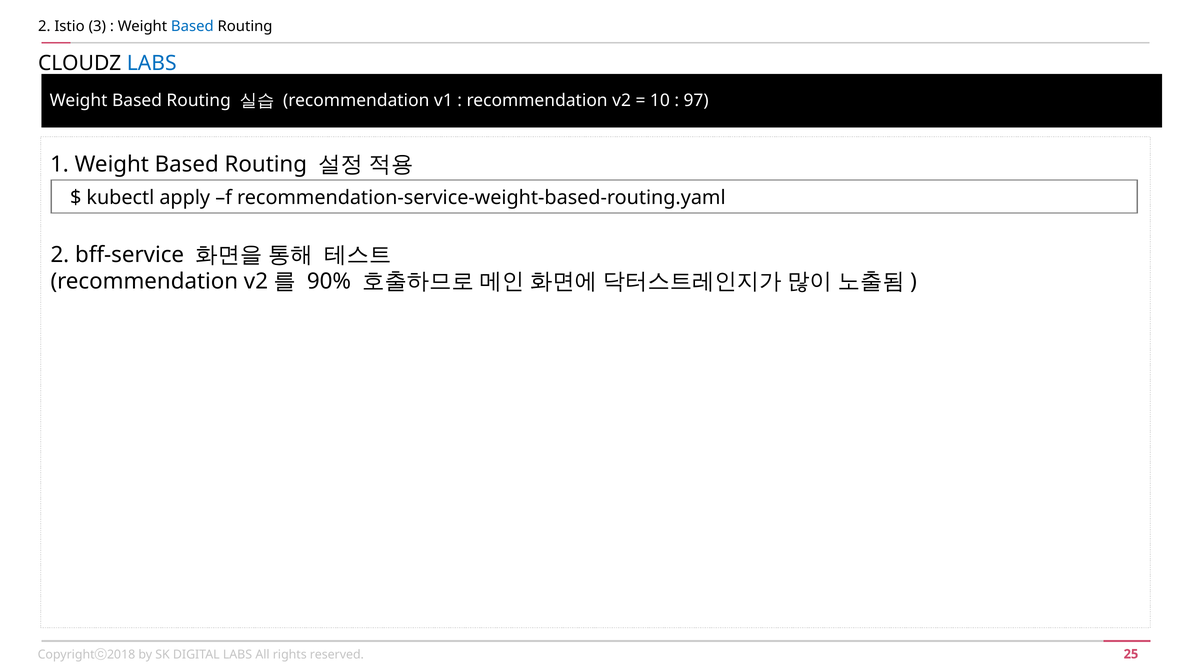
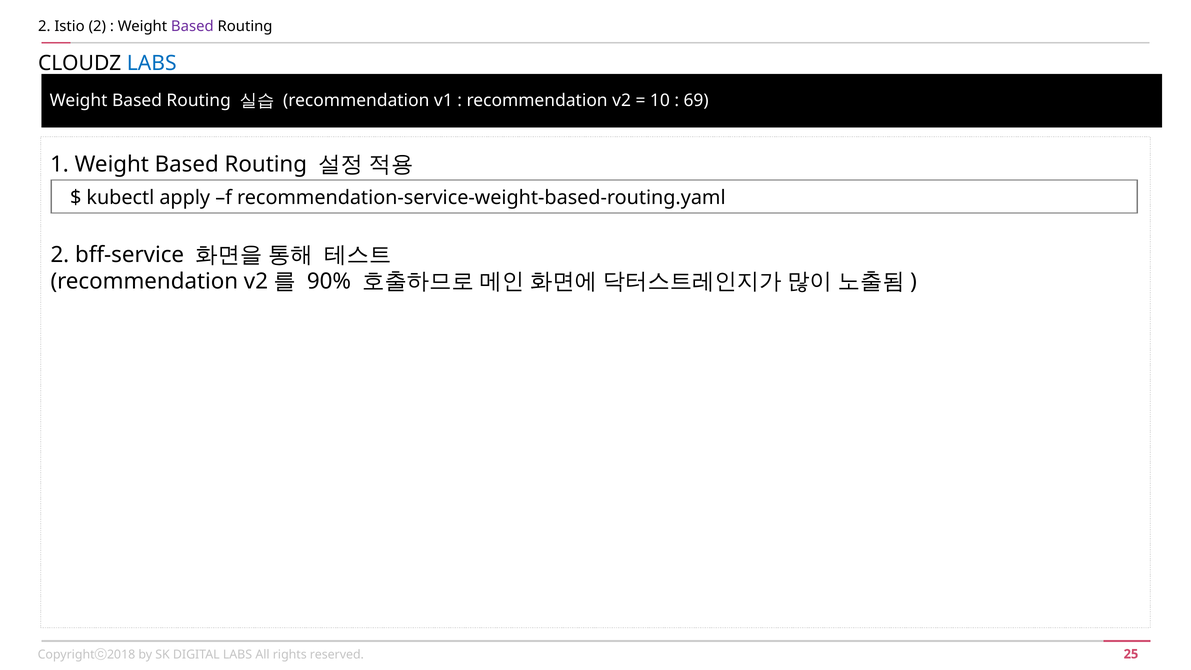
Istio 3: 3 -> 2
Based at (192, 26) colour: blue -> purple
97: 97 -> 69
